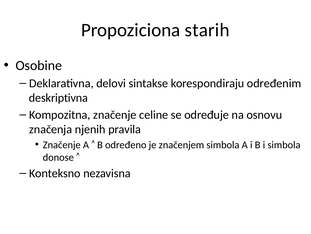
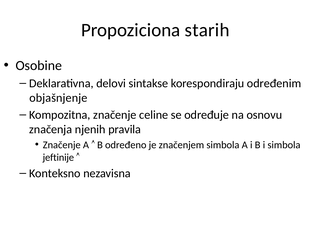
deskriptivna: deskriptivna -> objašnjenje
donose: donose -> jeftinije
